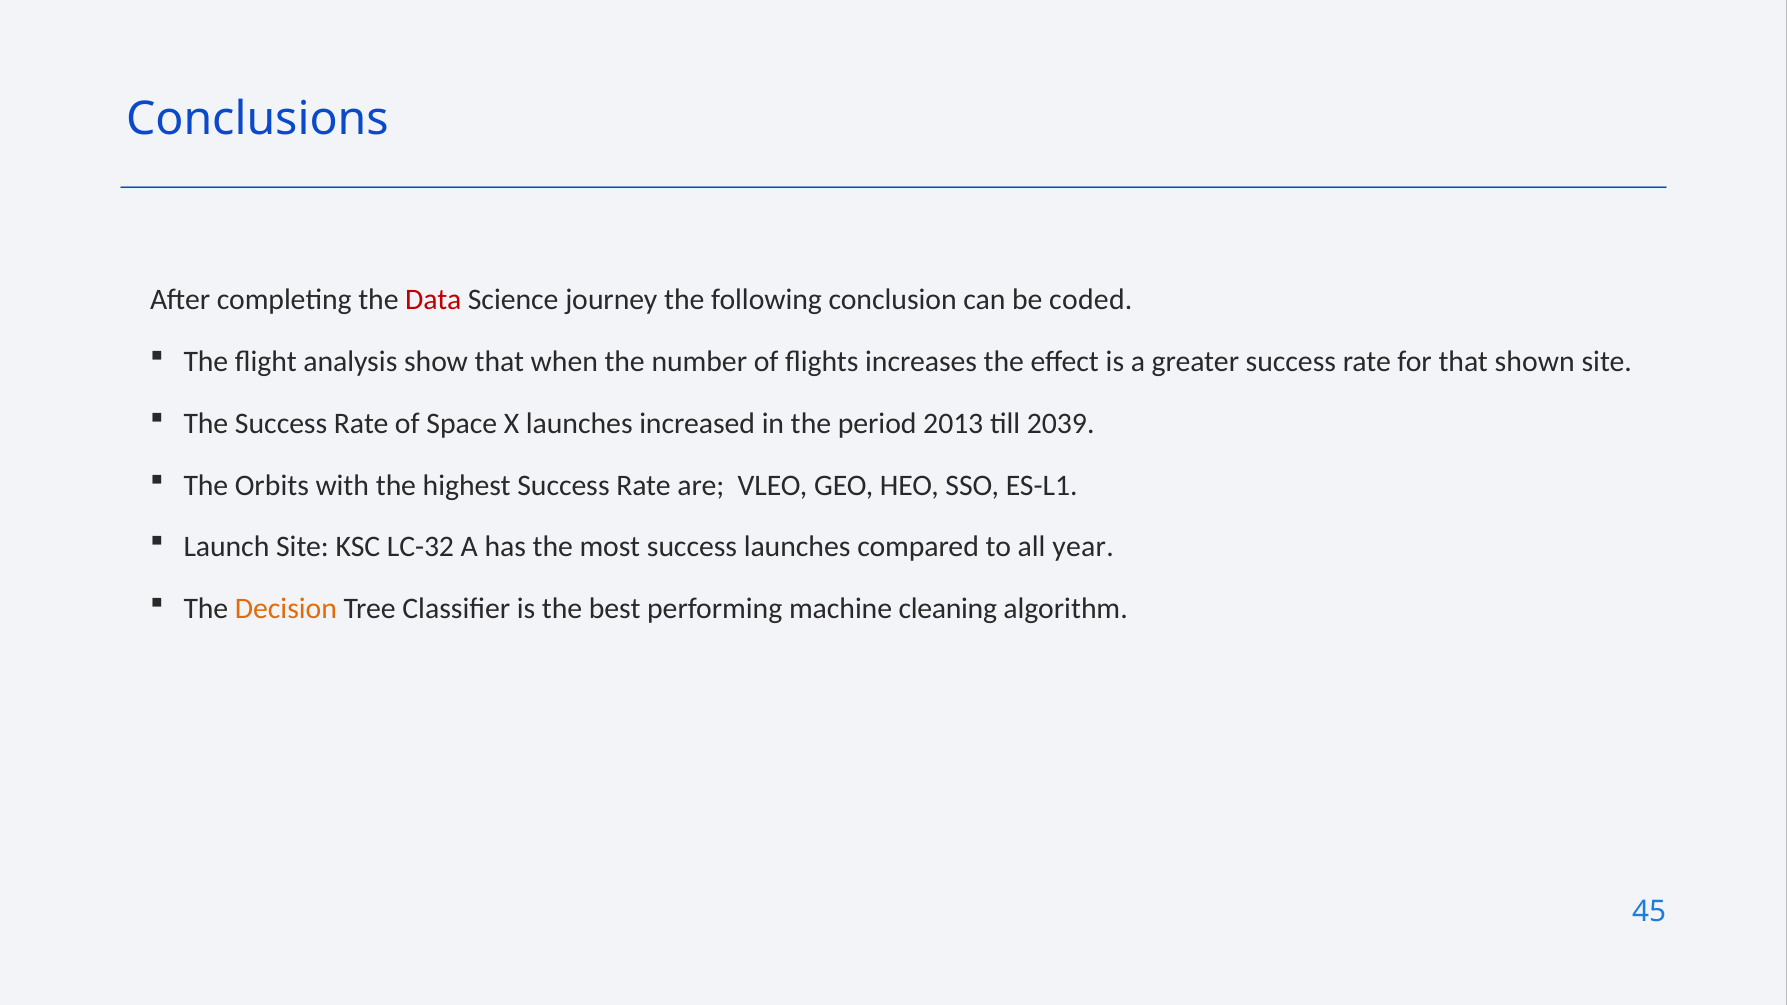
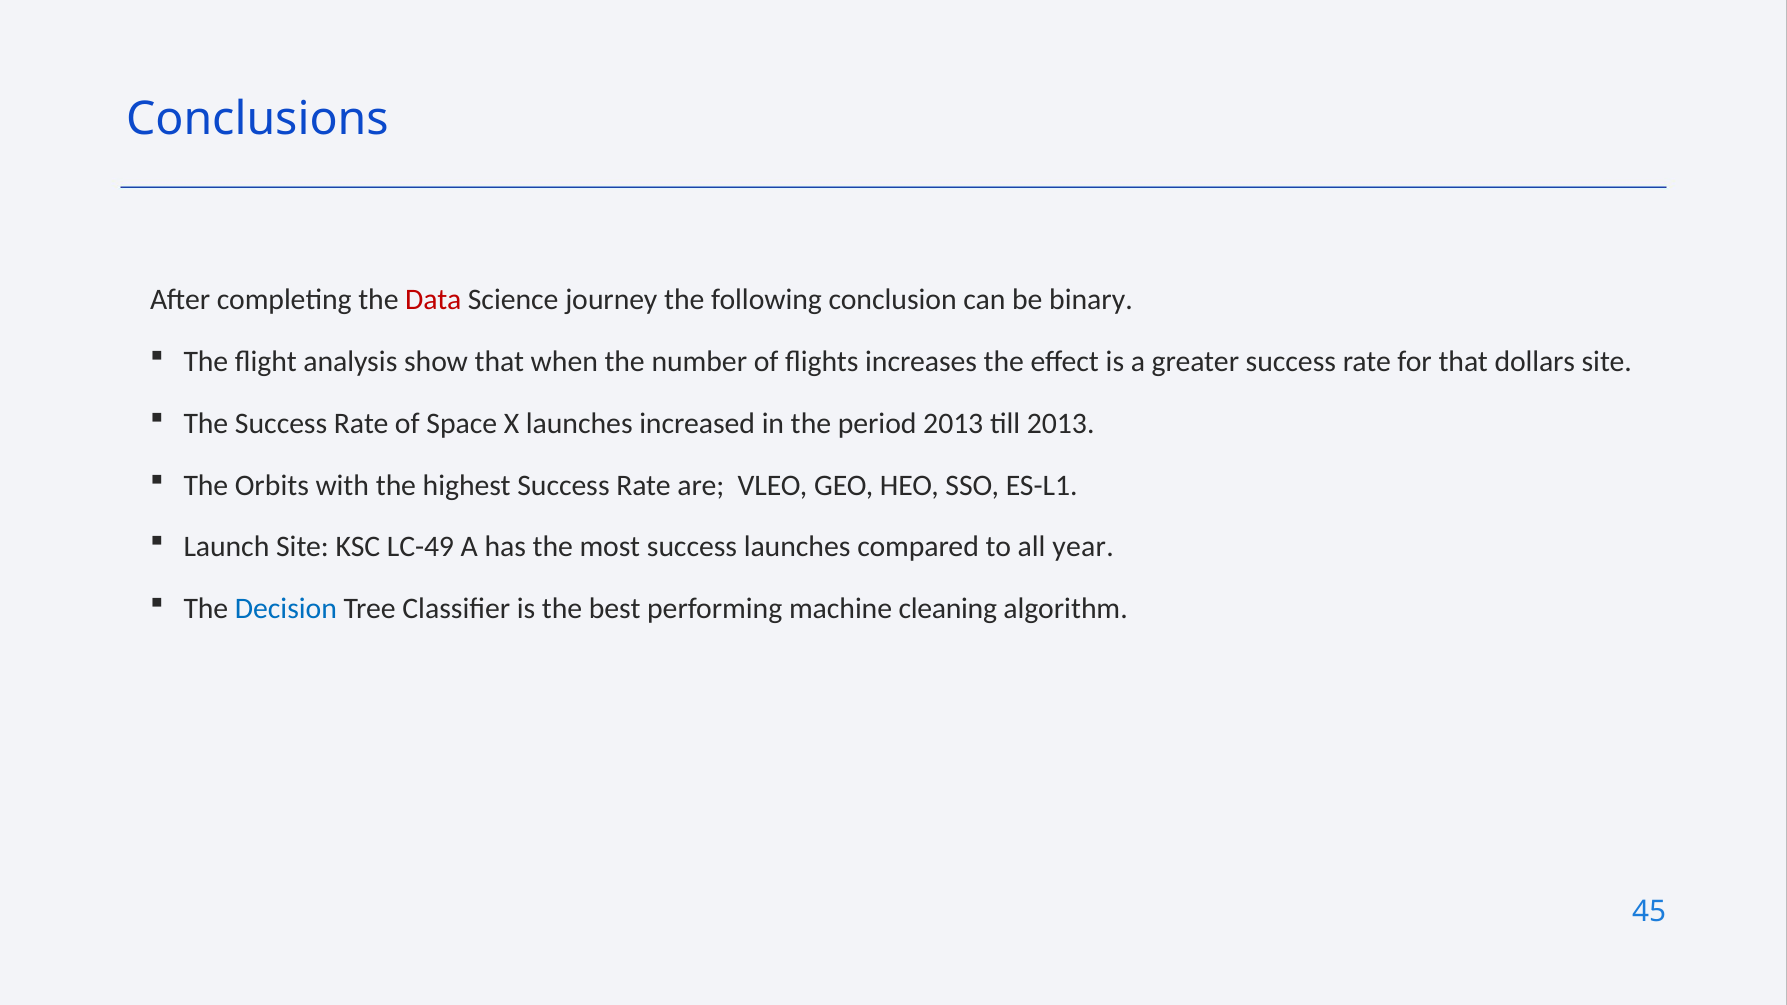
coded: coded -> binary
shown: shown -> dollars
till 2039: 2039 -> 2013
LC-32: LC-32 -> LC-49
Decision colour: orange -> blue
